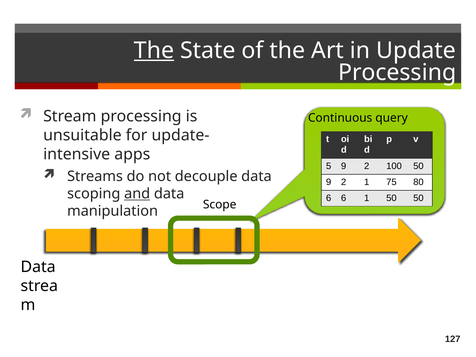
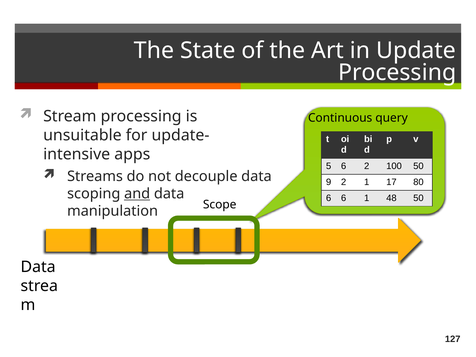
The at (154, 50) underline: present -> none
5 9: 9 -> 6
75: 75 -> 17
1 50: 50 -> 48
